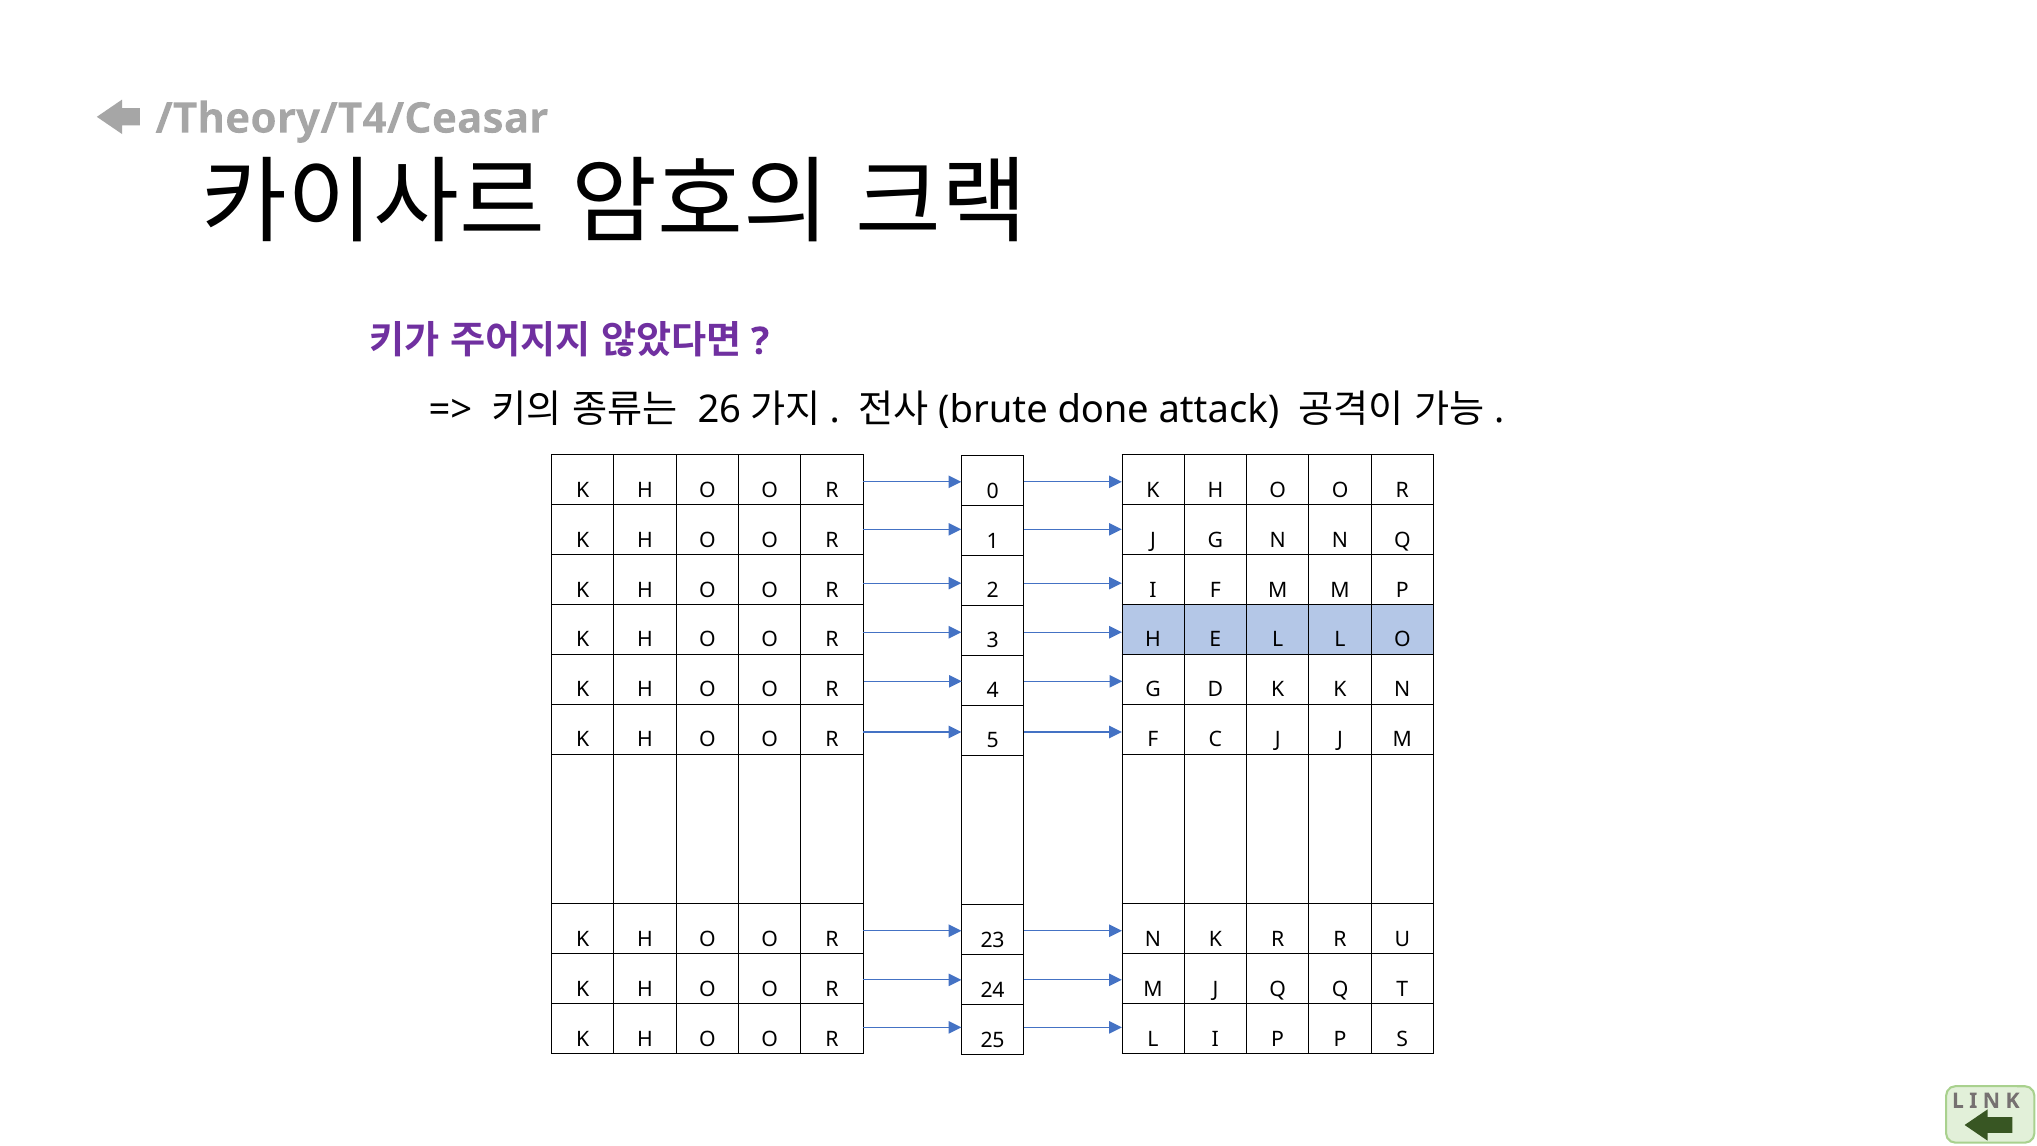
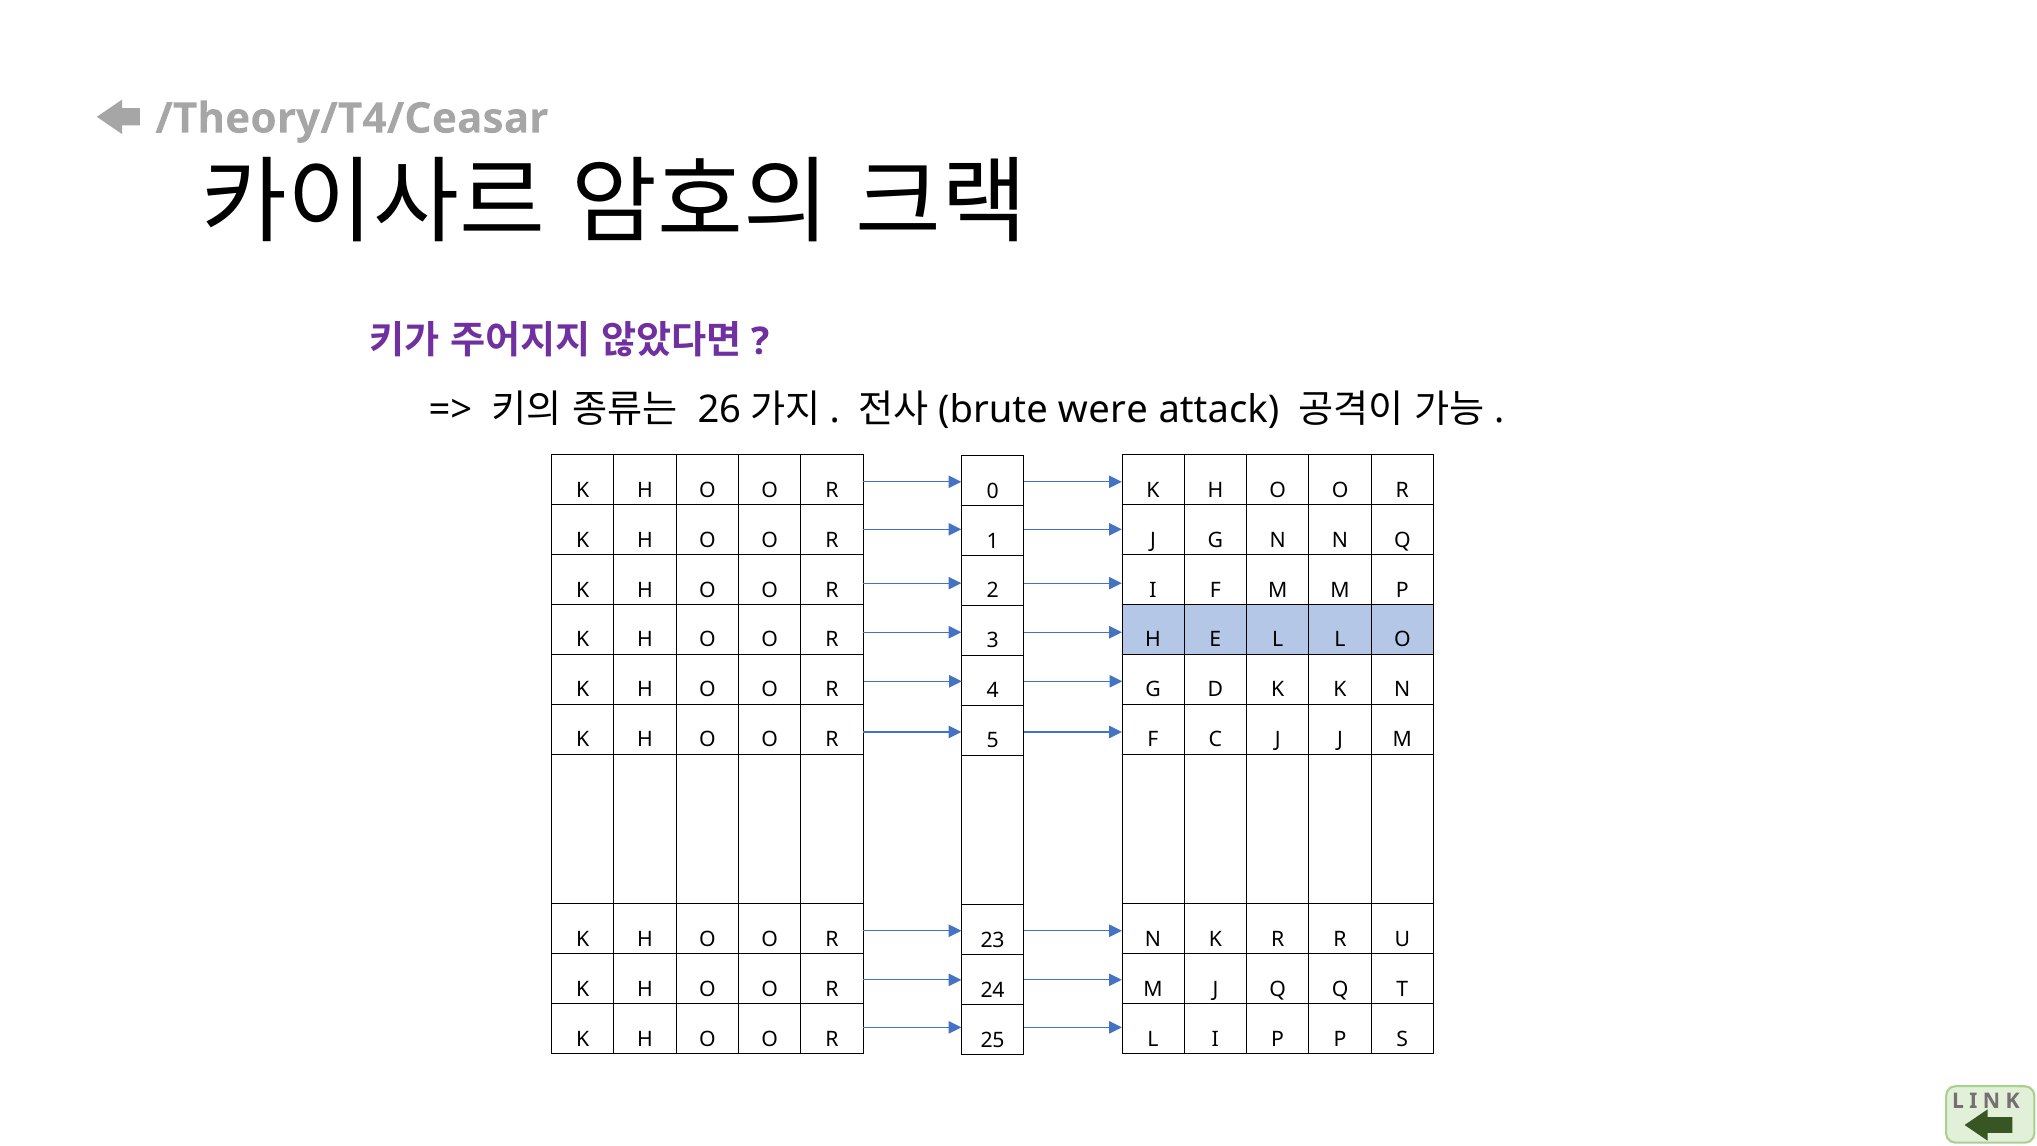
done: done -> were
